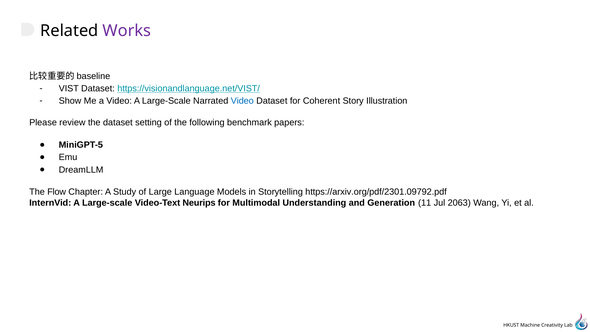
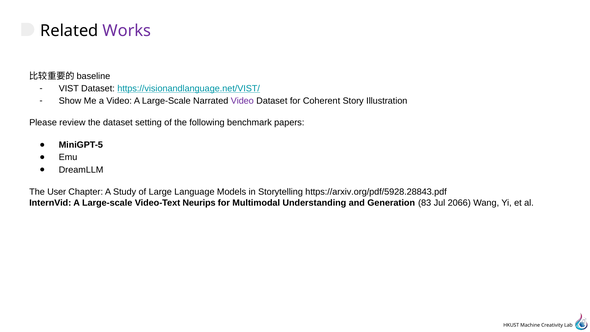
Video at (242, 101) colour: blue -> purple
Flow: Flow -> User
https://arxiv.org/pdf/2301.09792.pdf: https://arxiv.org/pdf/2301.09792.pdf -> https://arxiv.org/pdf/5928.28843.pdf
11: 11 -> 83
2063: 2063 -> 2066
